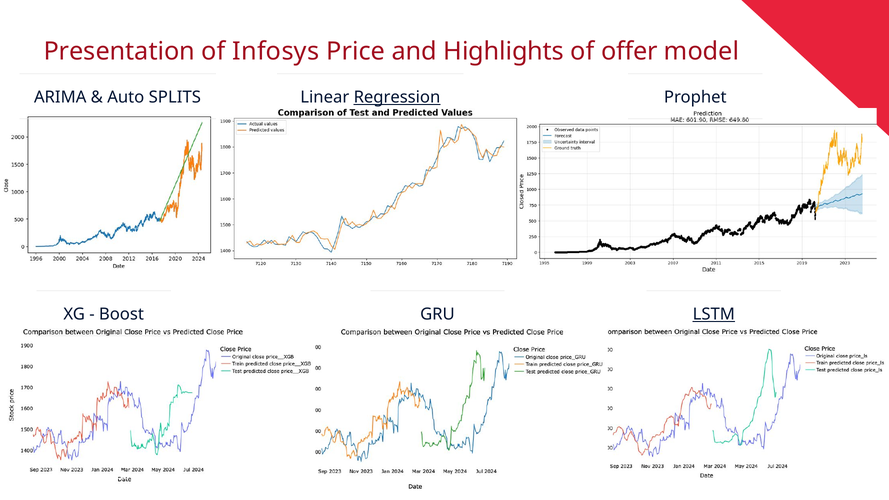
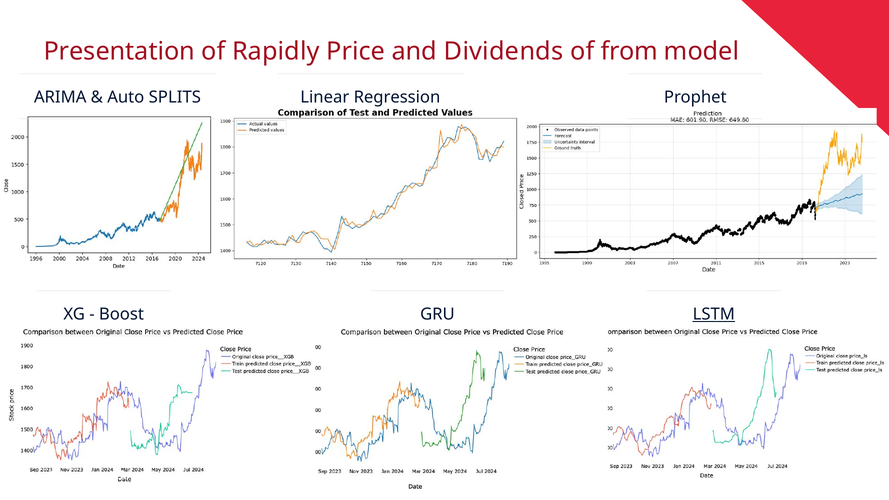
Infosys: Infosys -> Rapidly
Highlights: Highlights -> Dividends
offer: offer -> from
Regression underline: present -> none
